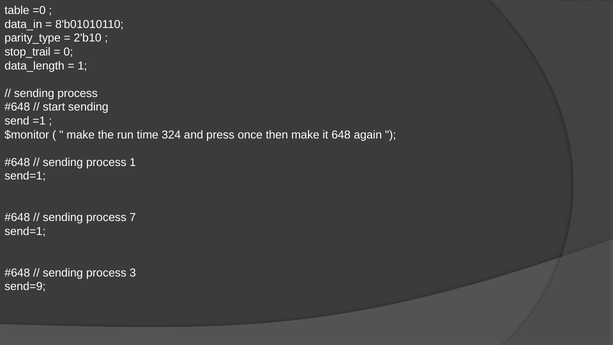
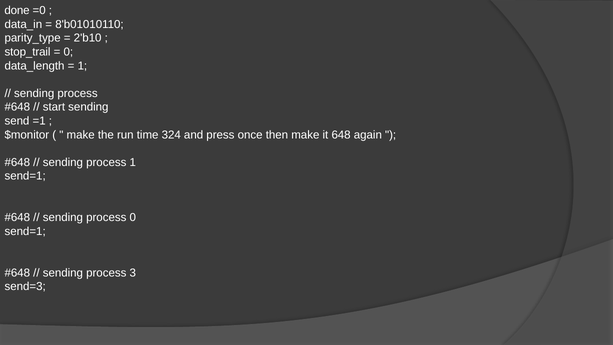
table: table -> done
process 7: 7 -> 0
send=9: send=9 -> send=3
